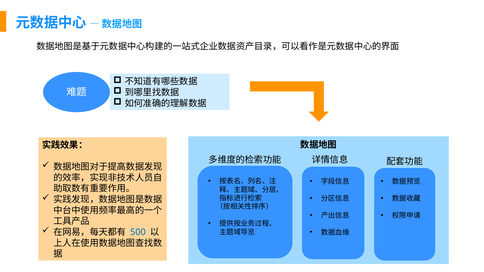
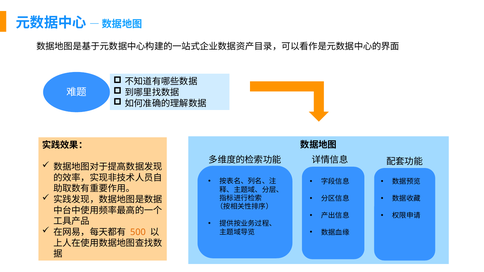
500 colour: blue -> orange
